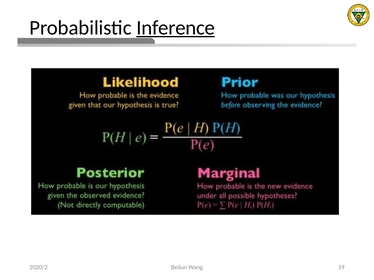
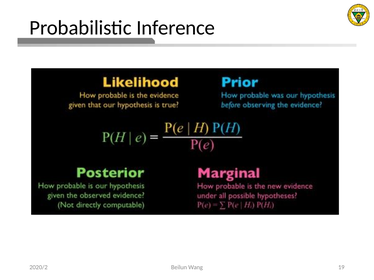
Inference underline: present -> none
